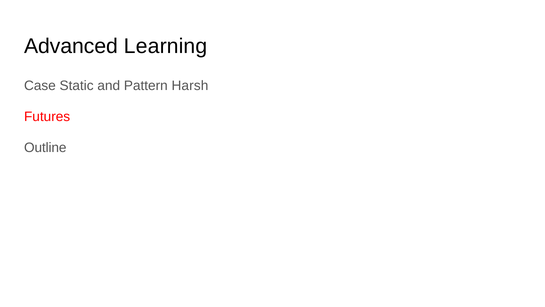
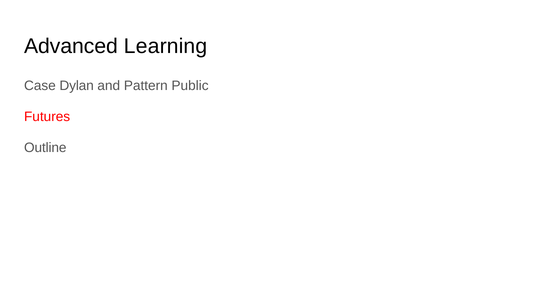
Static: Static -> Dylan
Harsh: Harsh -> Public
